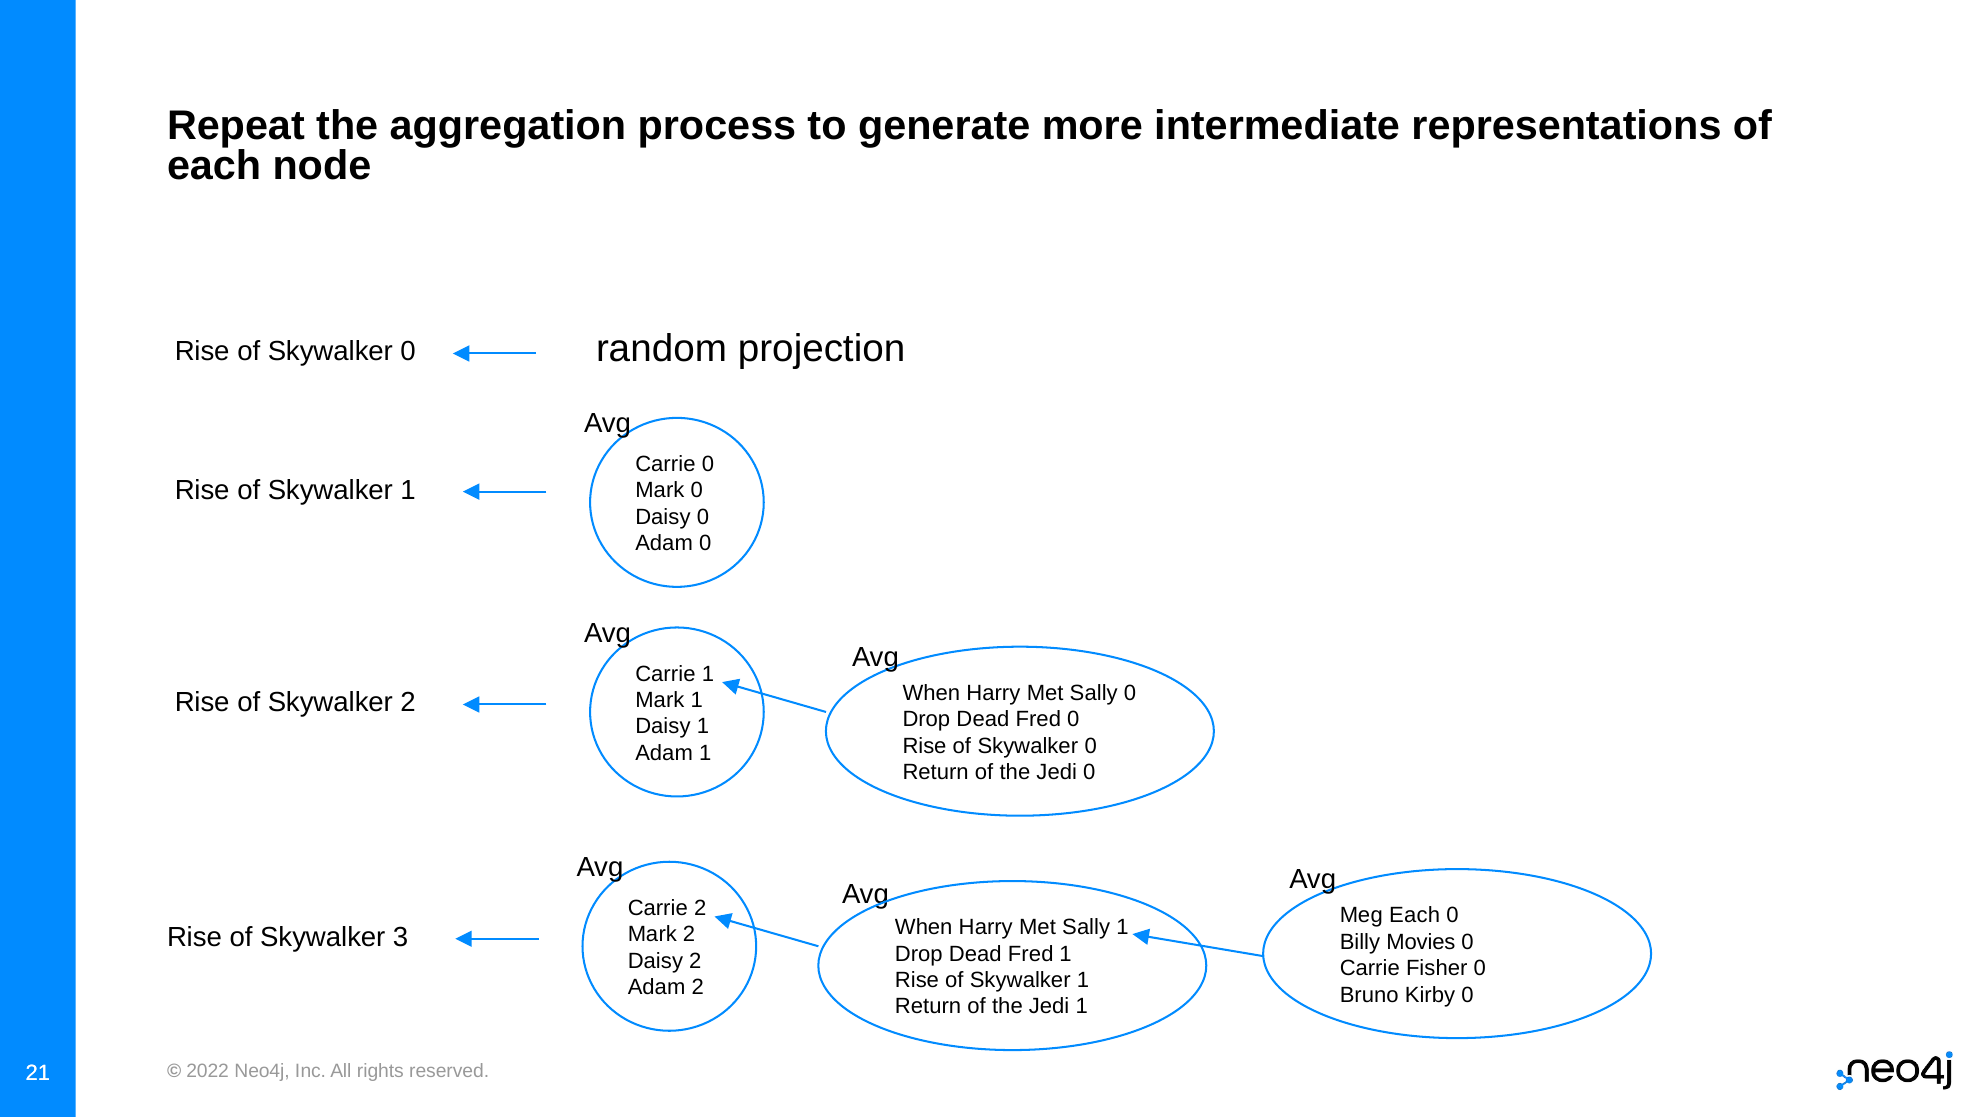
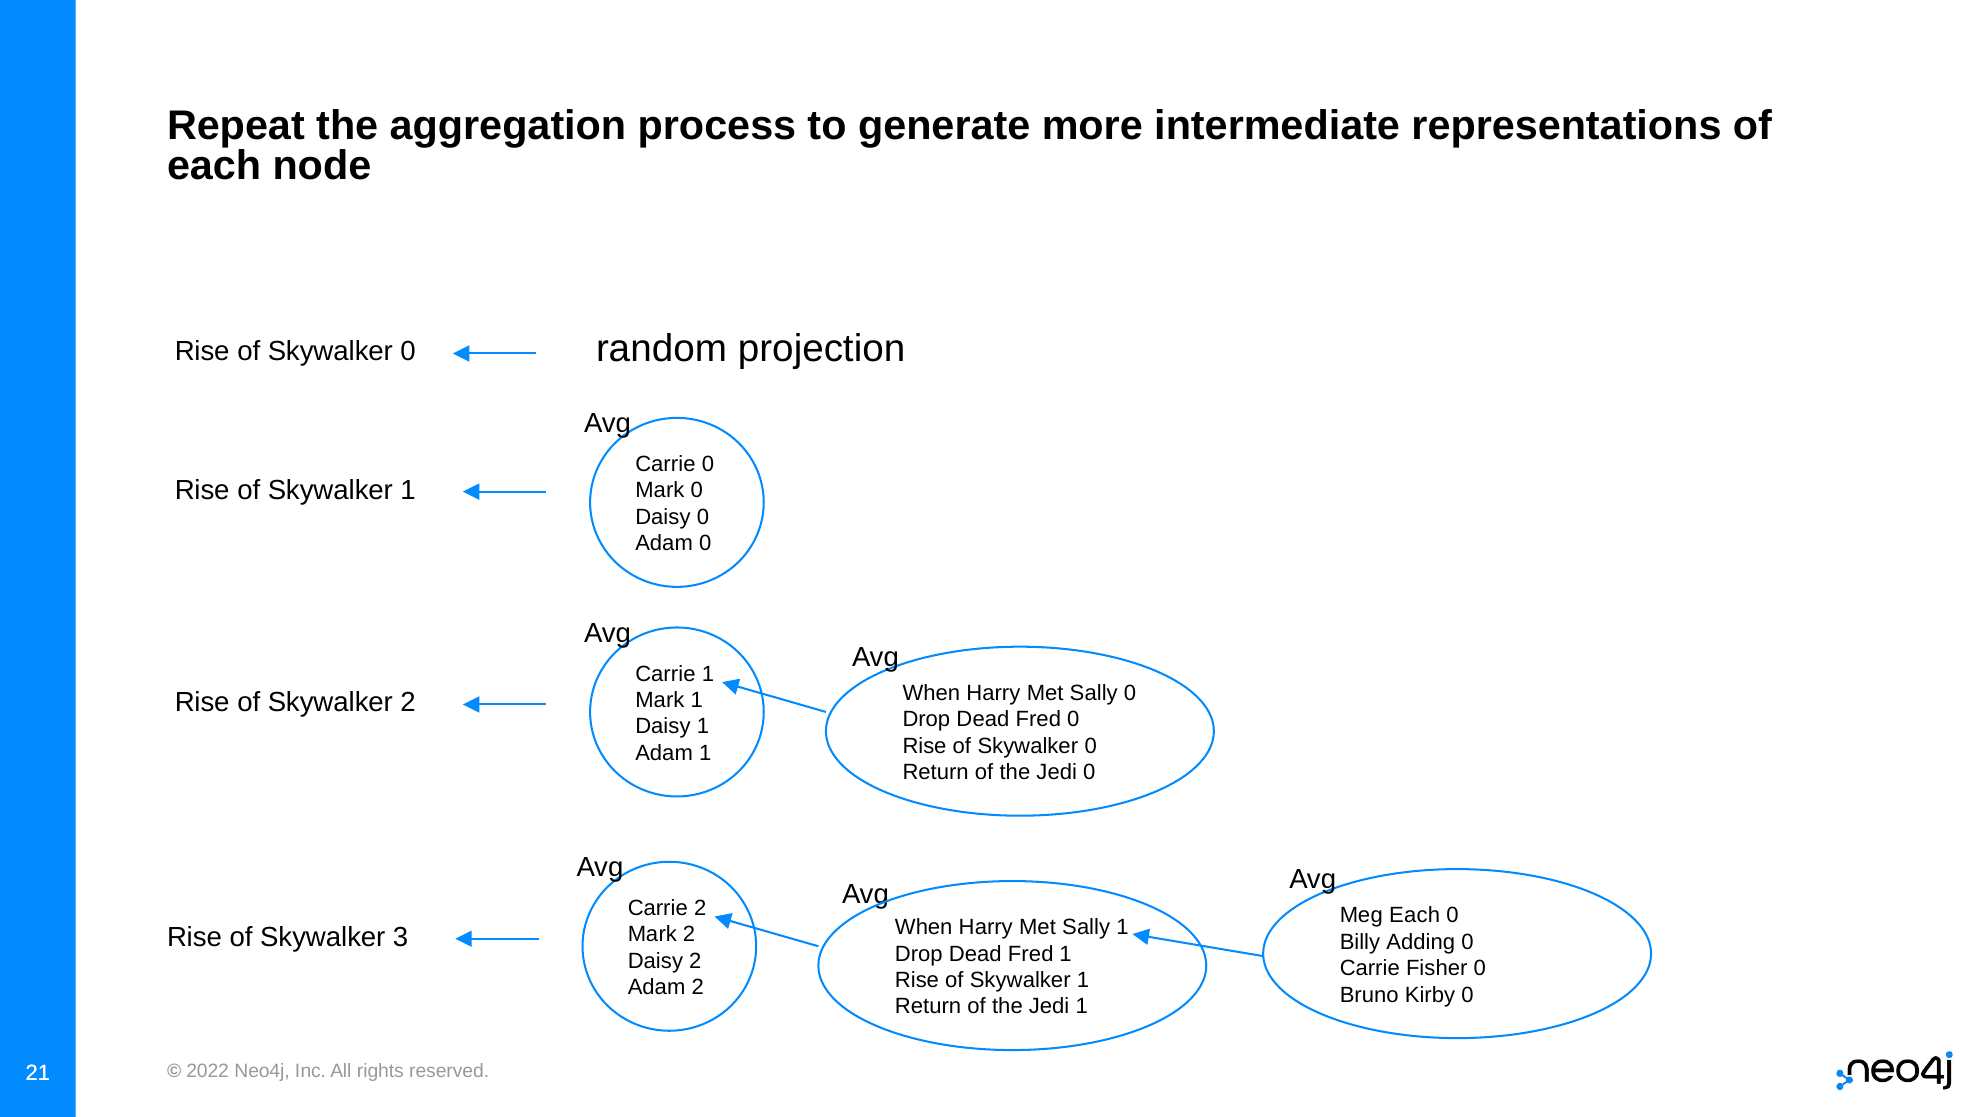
Movies: Movies -> Adding
